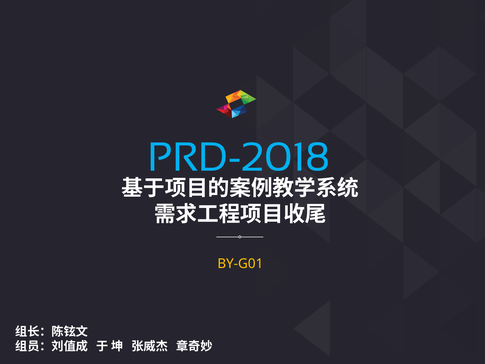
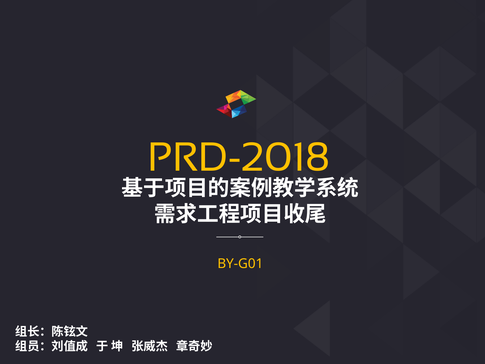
PRD-2018 colour: light blue -> yellow
